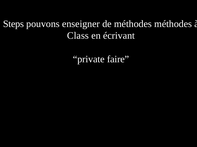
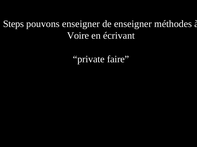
de méthodes: méthodes -> enseigner
Class: Class -> Voire
